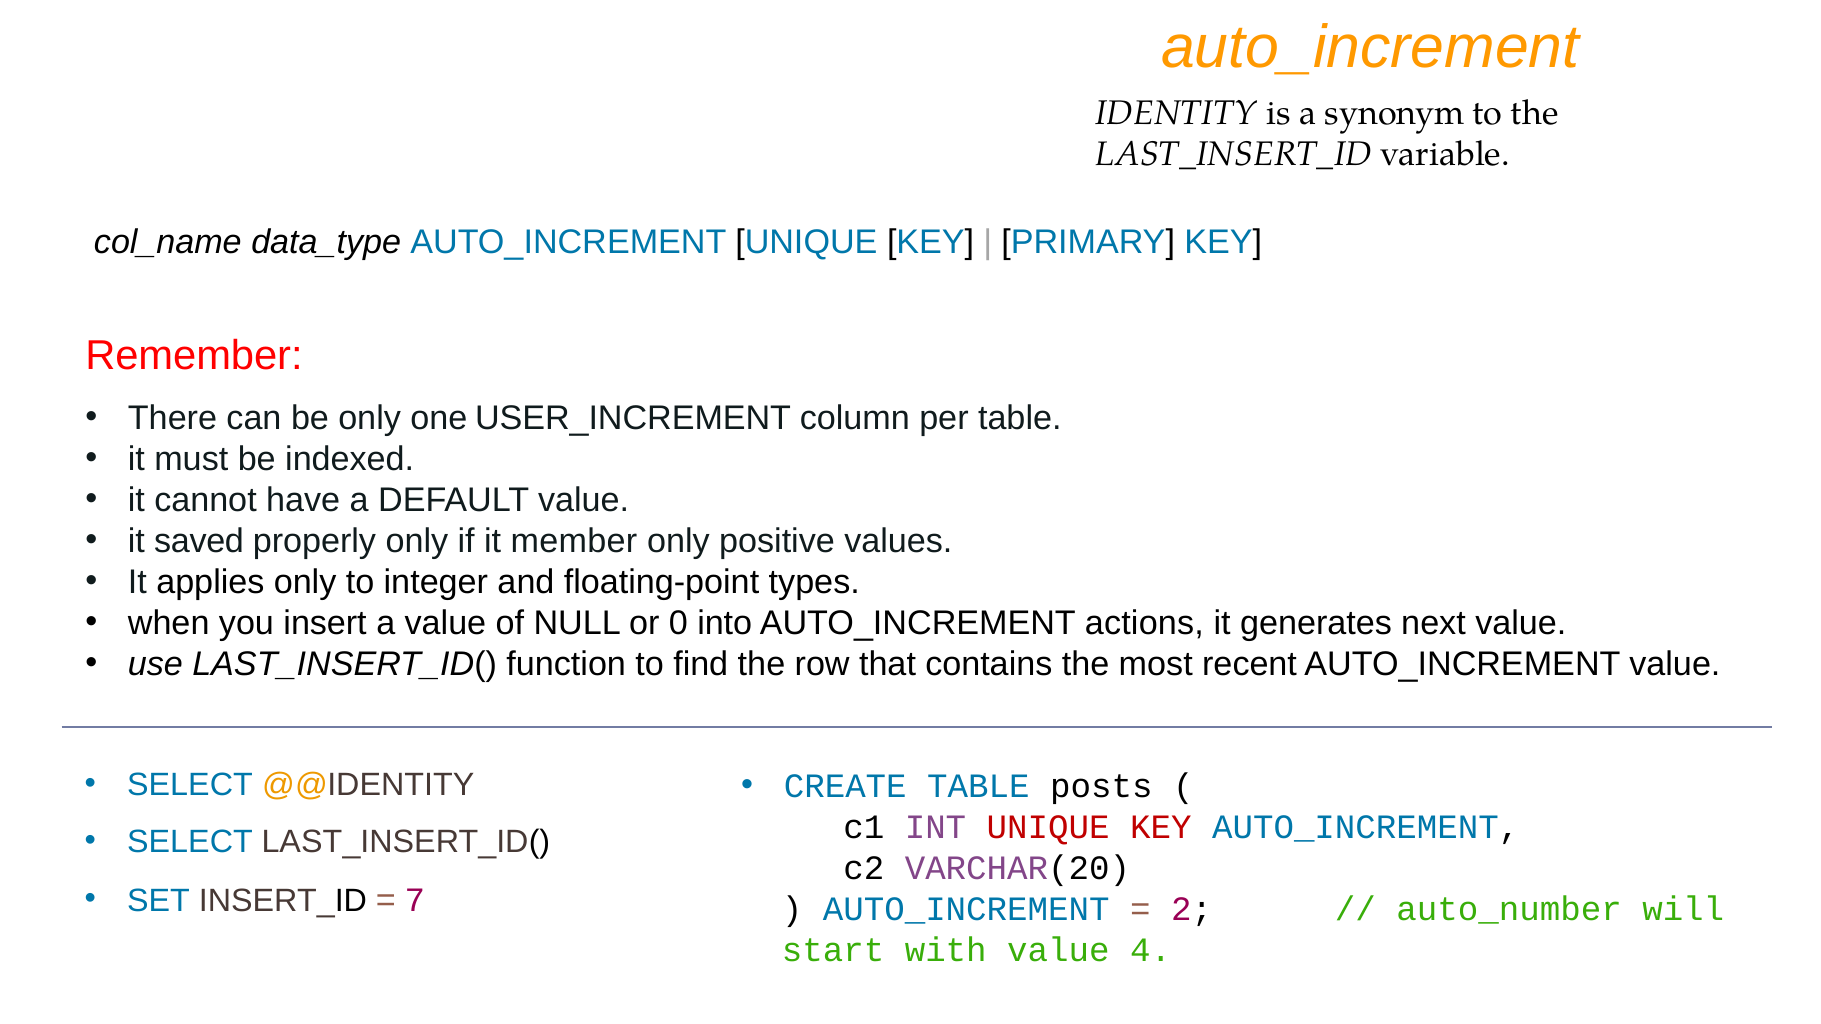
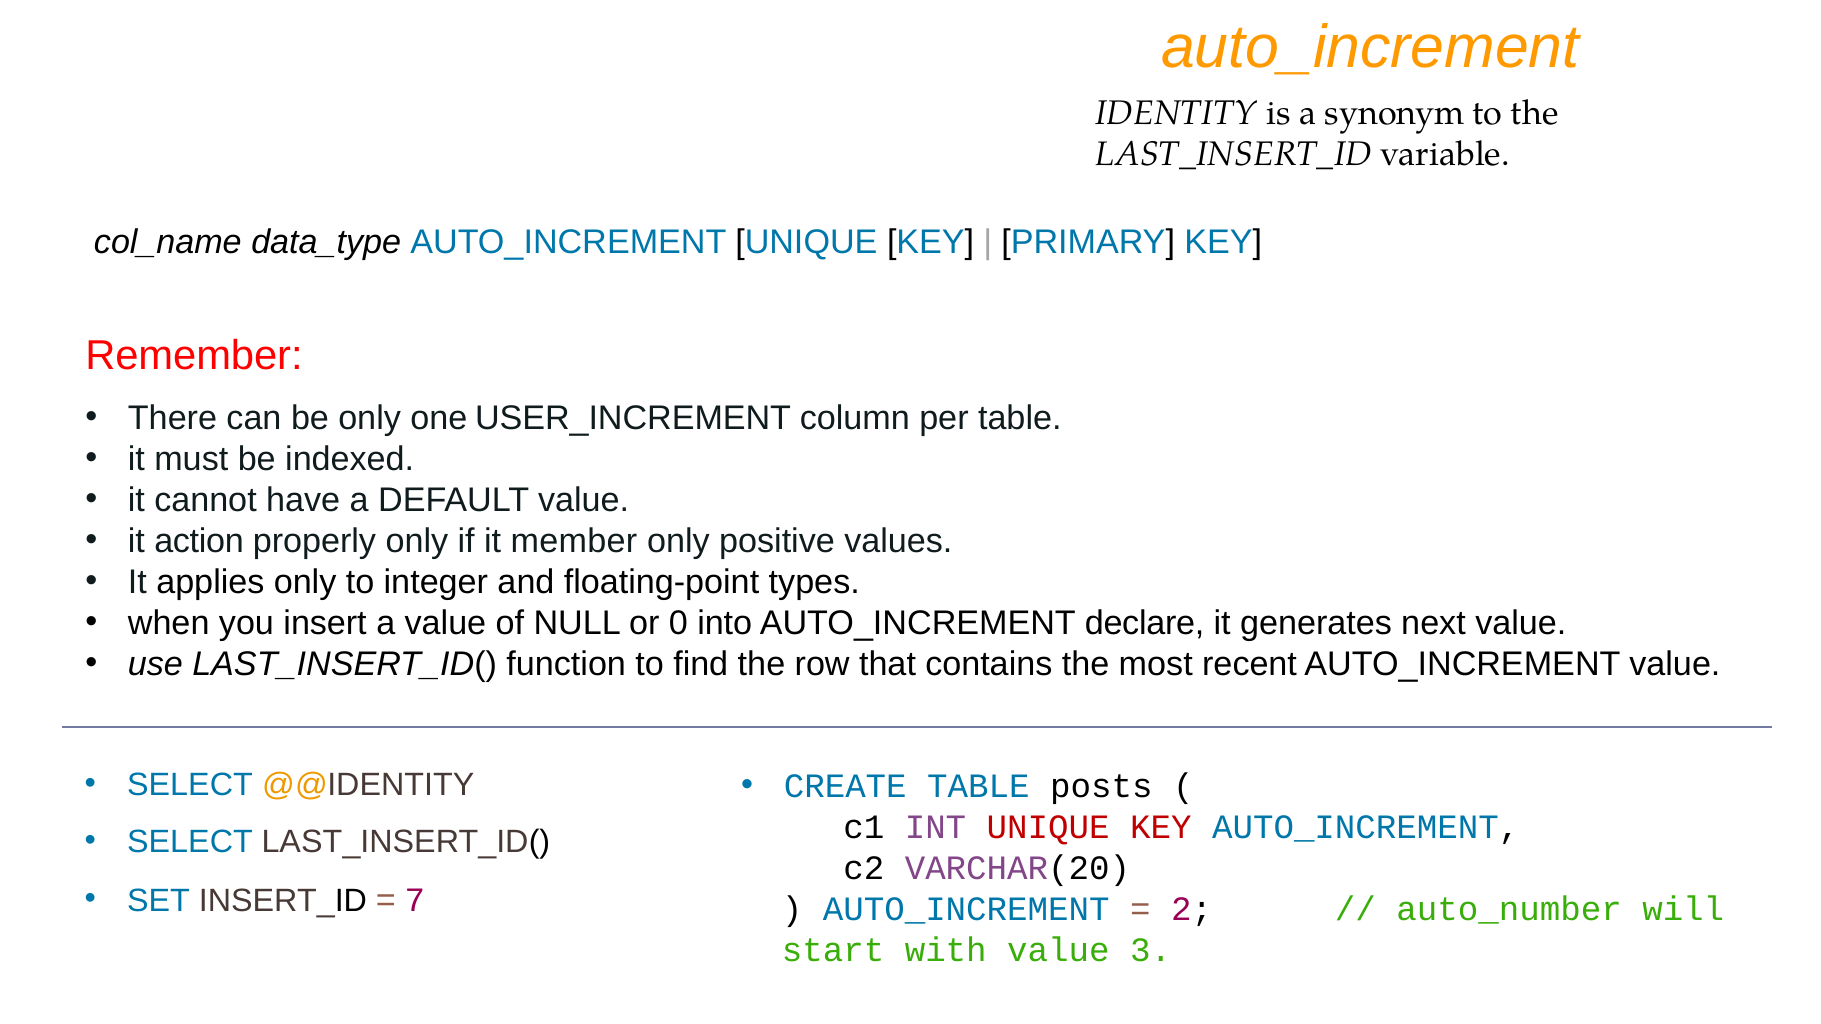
saved: saved -> action
actions: actions -> declare
4: 4 -> 3
